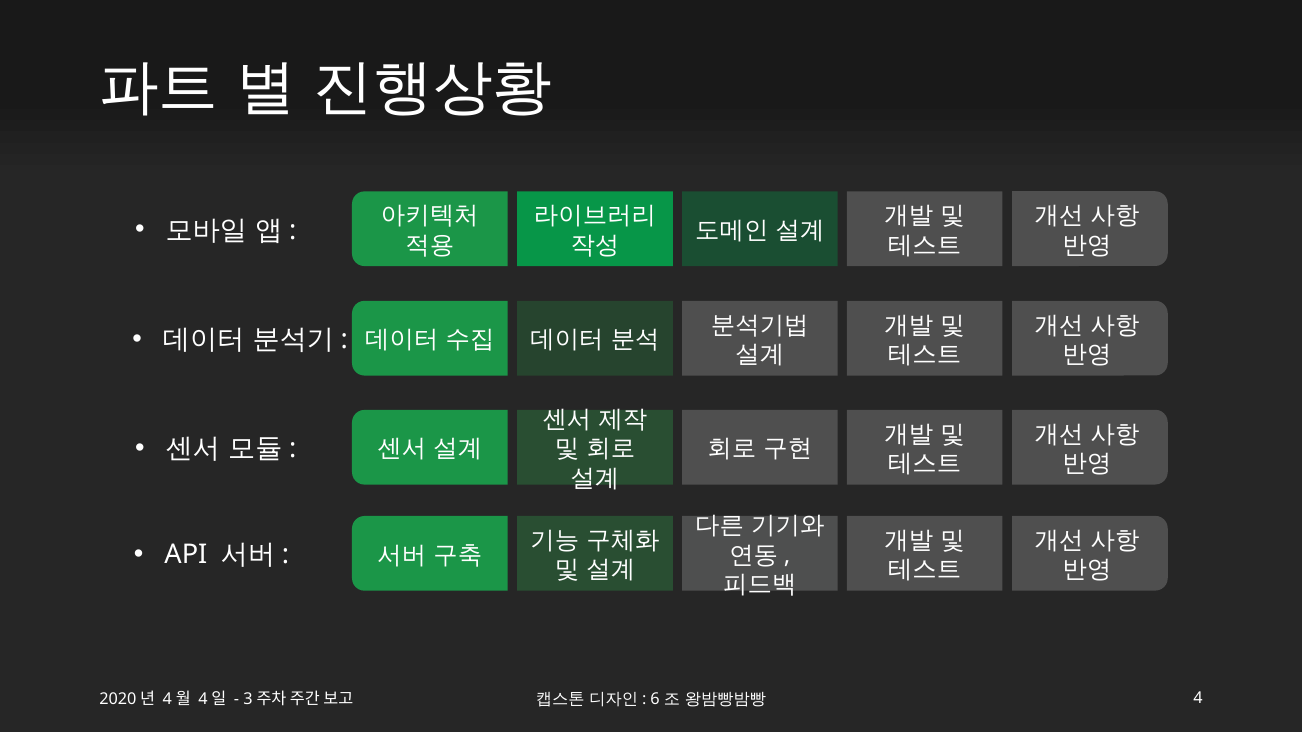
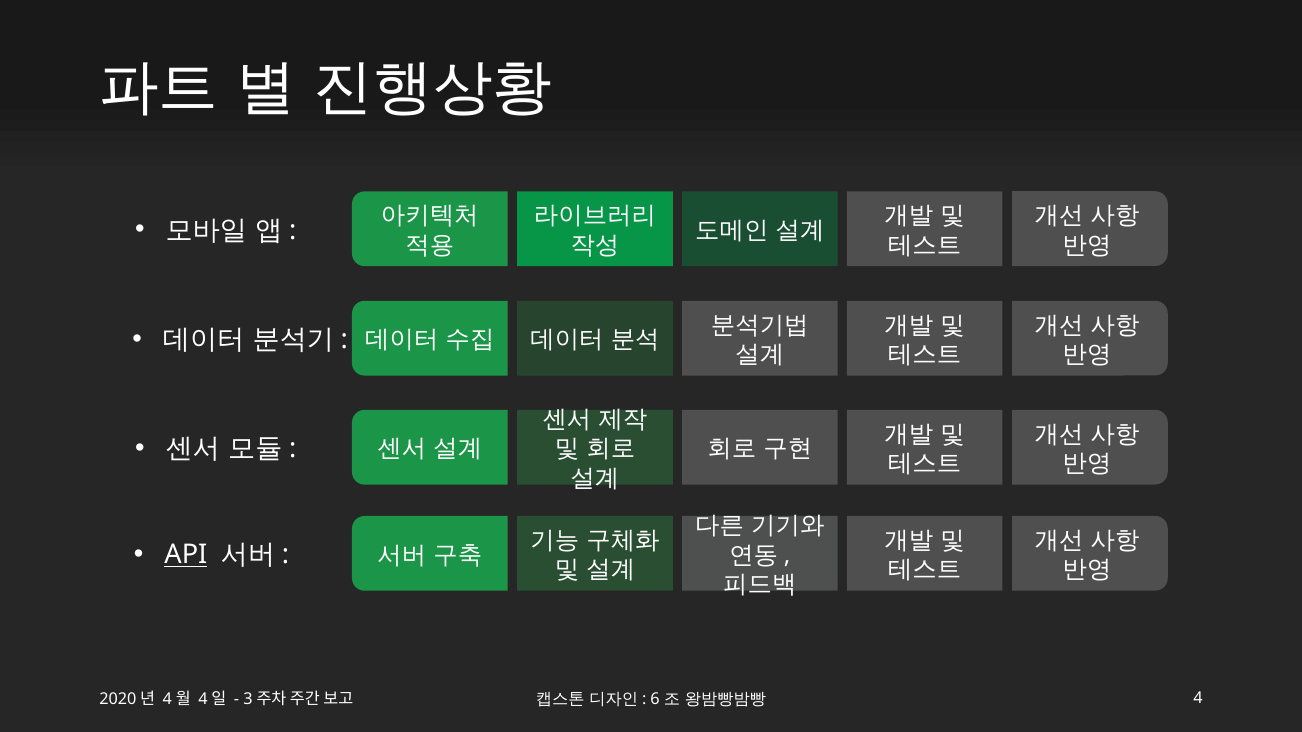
API underline: none -> present
